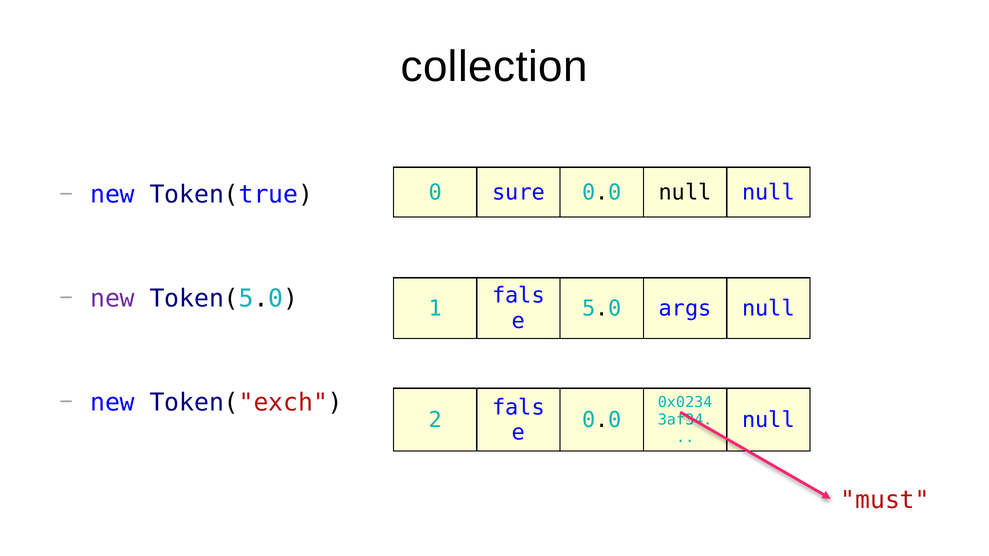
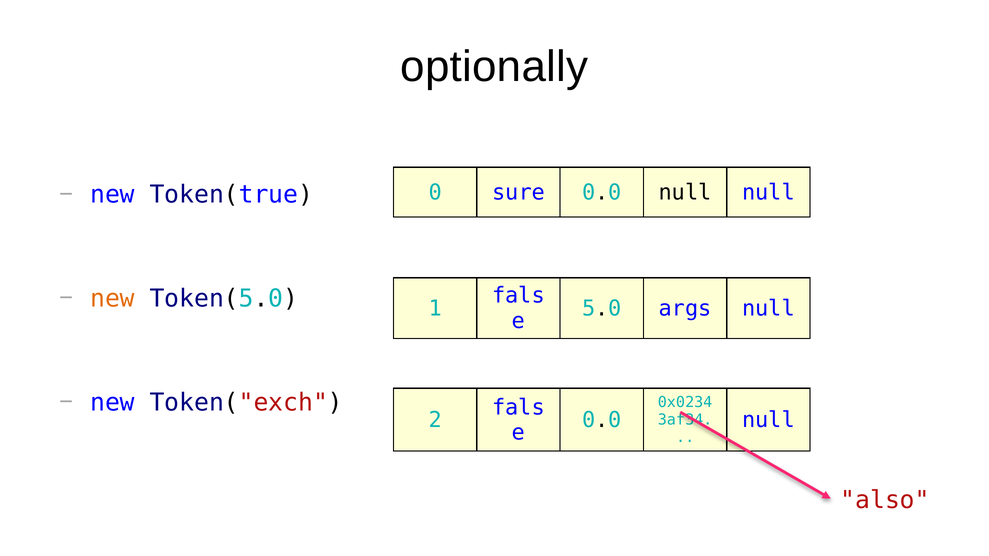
collection: collection -> optionally
new at (113, 299) colour: purple -> orange
must: must -> also
